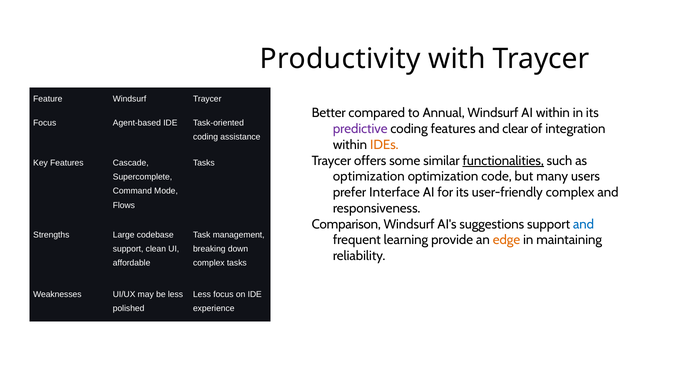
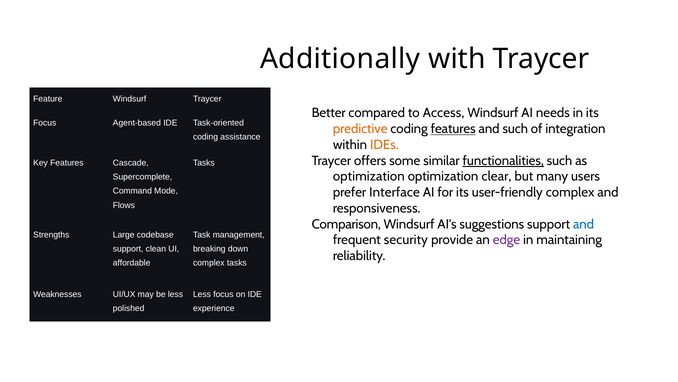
Productivity: Productivity -> Additionally
Annual: Annual -> Access
AI within: within -> needs
predictive colour: purple -> orange
features at (453, 129) underline: none -> present
and clear: clear -> such
code: code -> clear
learning: learning -> security
edge colour: orange -> purple
